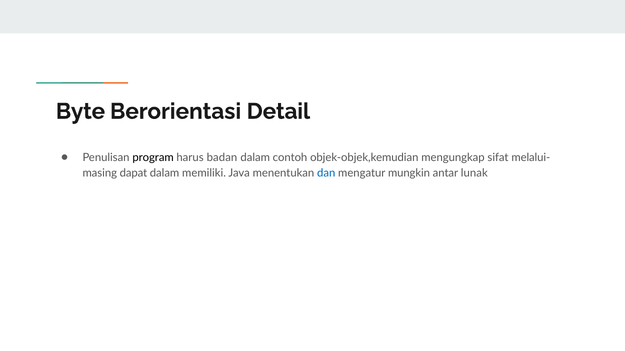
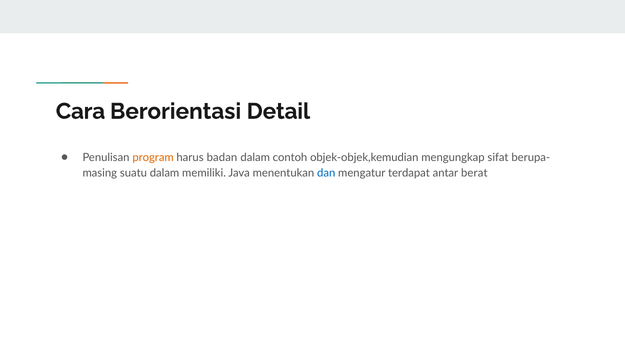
Byte: Byte -> Cara
program colour: black -> orange
melalui-: melalui- -> berupa-
dapat: dapat -> suatu
mungkin: mungkin -> terdapat
lunak: lunak -> berat
